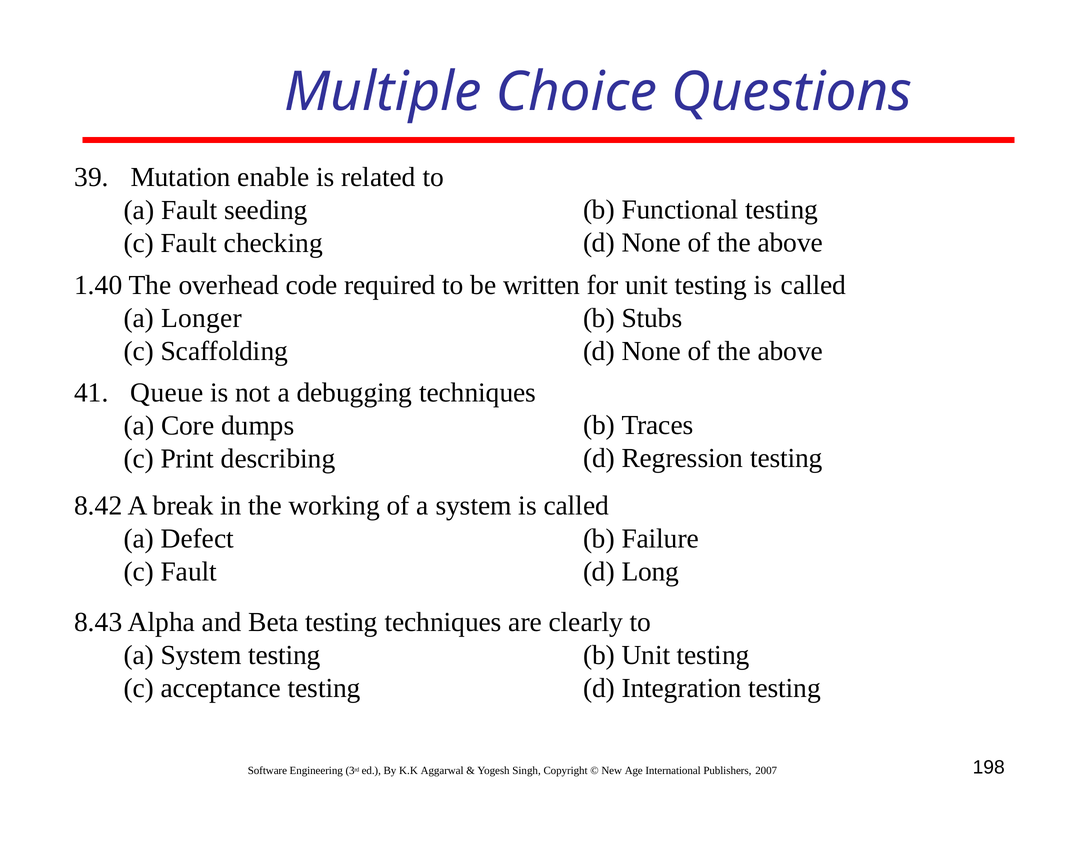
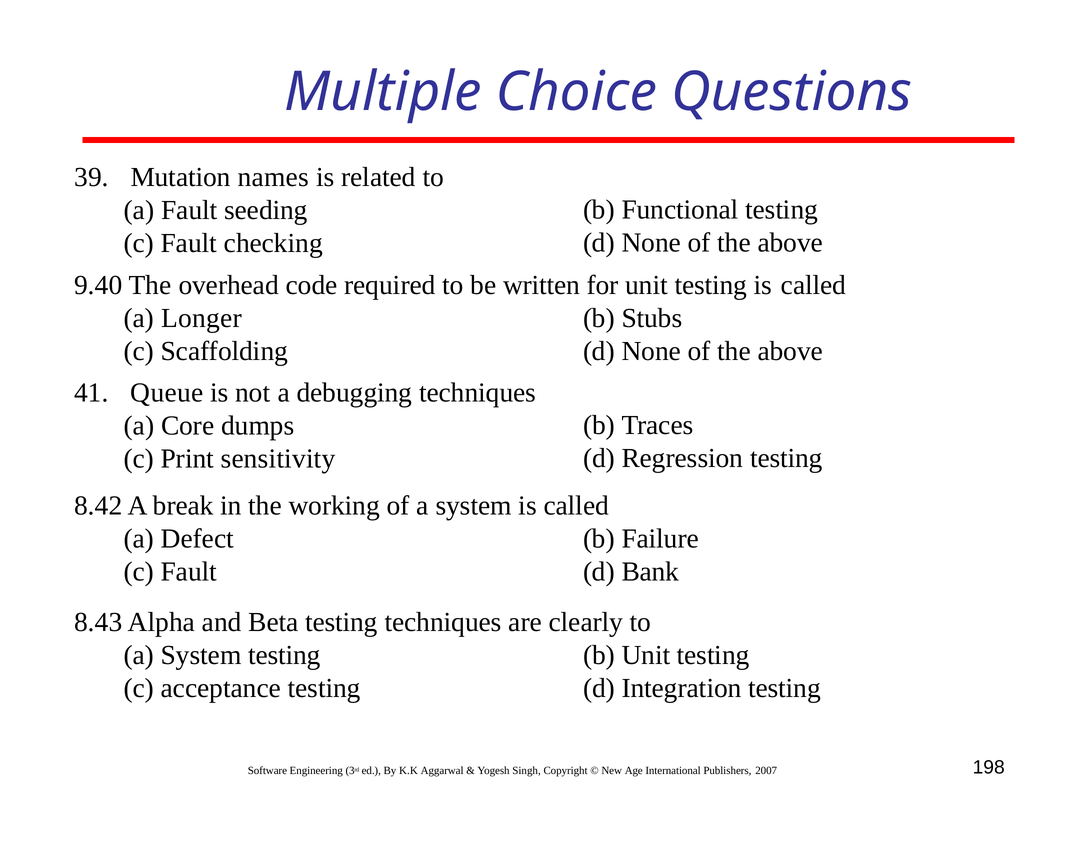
enable: enable -> names
1.40: 1.40 -> 9.40
describing: describing -> sensitivity
Long: Long -> Bank
